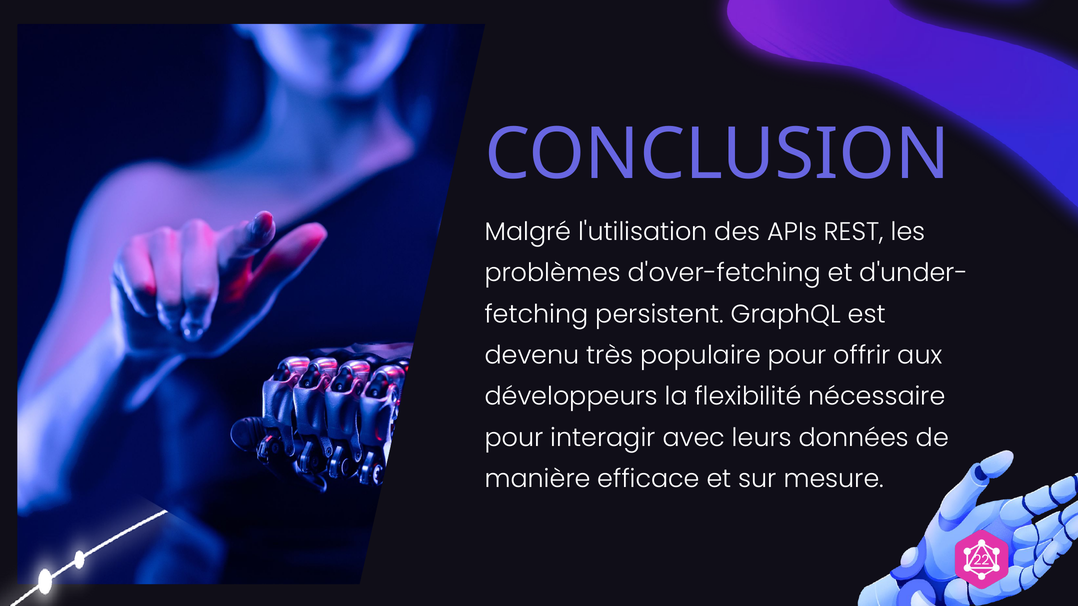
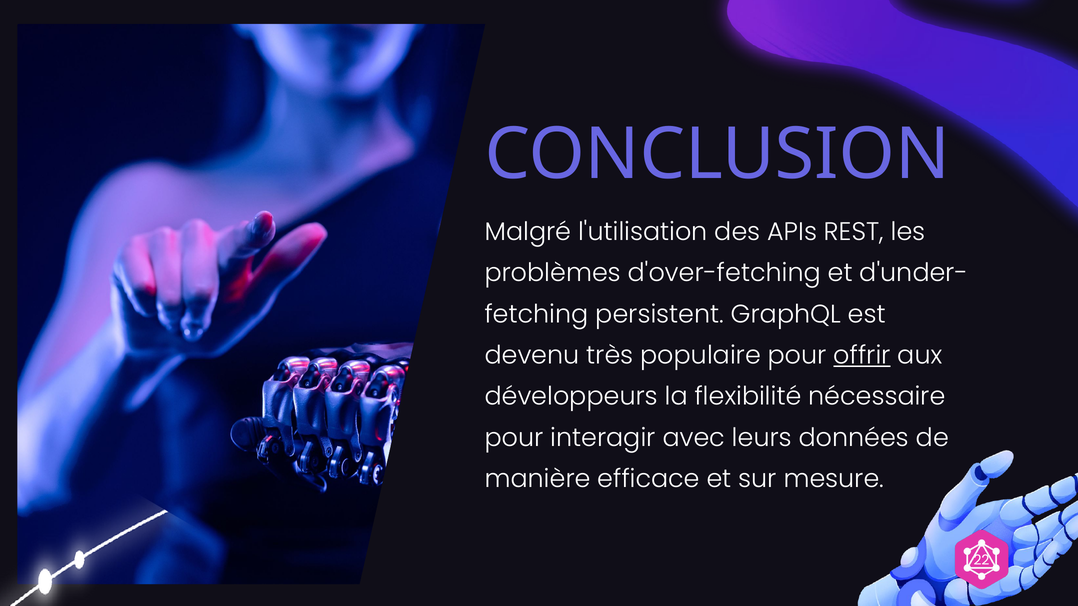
offrir underline: none -> present
